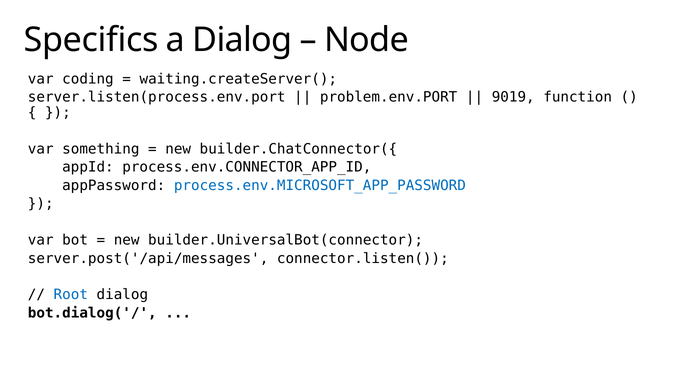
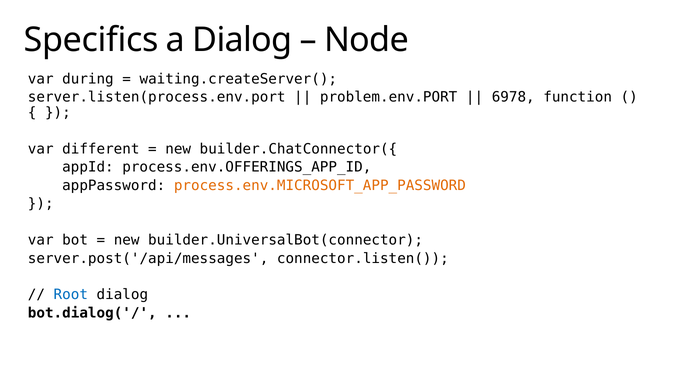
coding: coding -> during
9019: 9019 -> 6978
something: something -> different
process.env.CONNECTOR_APP_ID: process.env.CONNECTOR_APP_ID -> process.env.OFFERINGS_APP_ID
process.env.MICROSOFT_APP_PASSWORD colour: blue -> orange
